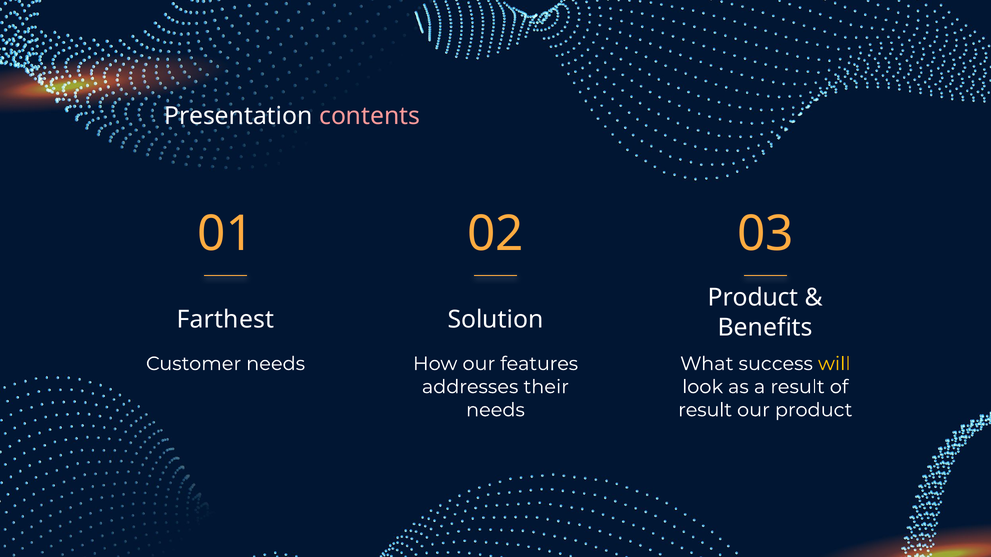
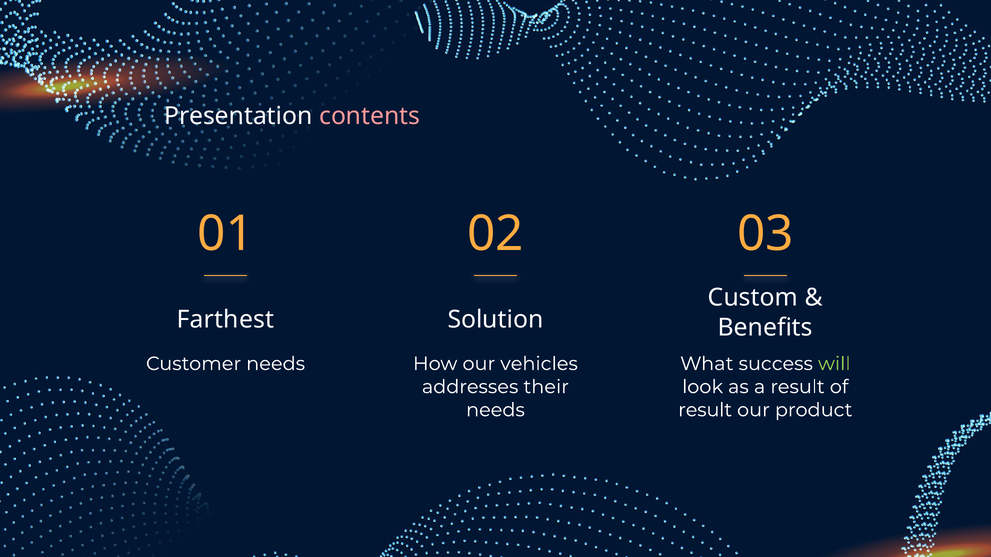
Product at (753, 298): Product -> Custom
features: features -> vehicles
will colour: yellow -> light green
